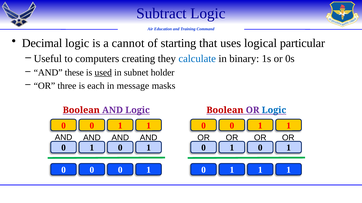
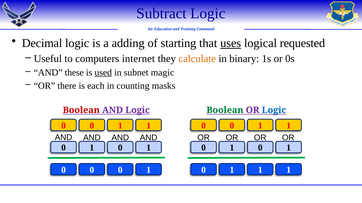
cannot: cannot -> adding
uses underline: none -> present
particular: particular -> requested
creating: creating -> internet
calculate colour: blue -> orange
holder: holder -> magic
three: three -> there
message: message -> counting
Boolean at (225, 110) colour: red -> green
